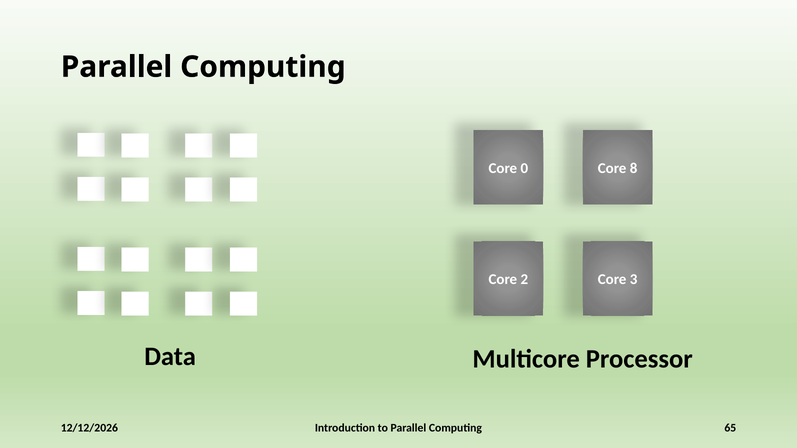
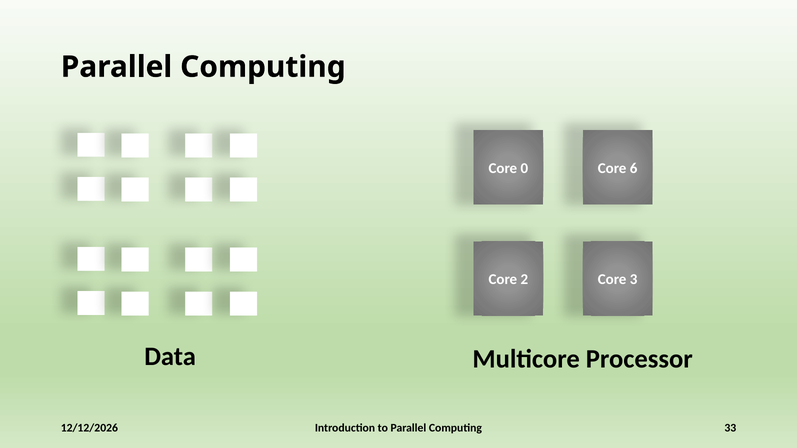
8: 8 -> 6
65: 65 -> 33
